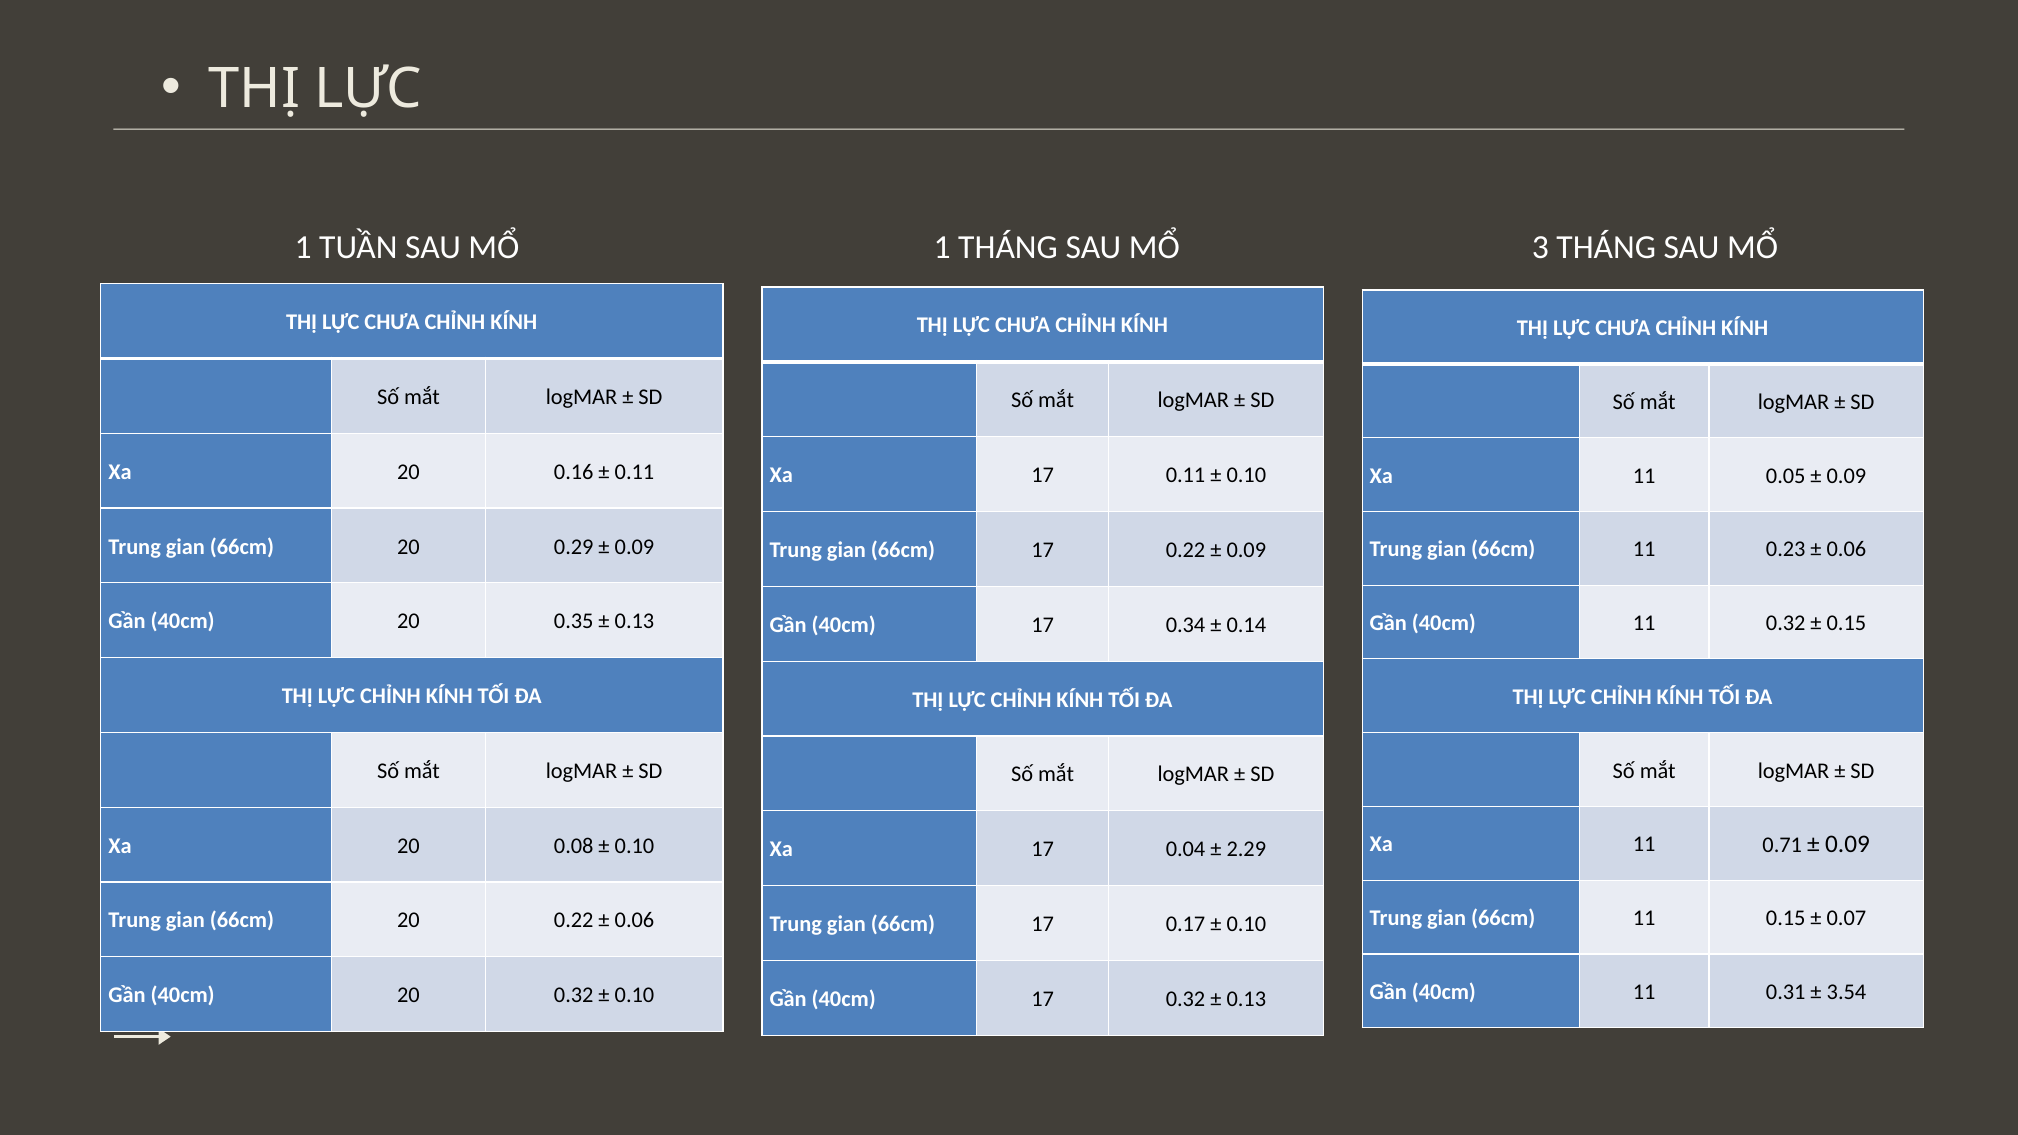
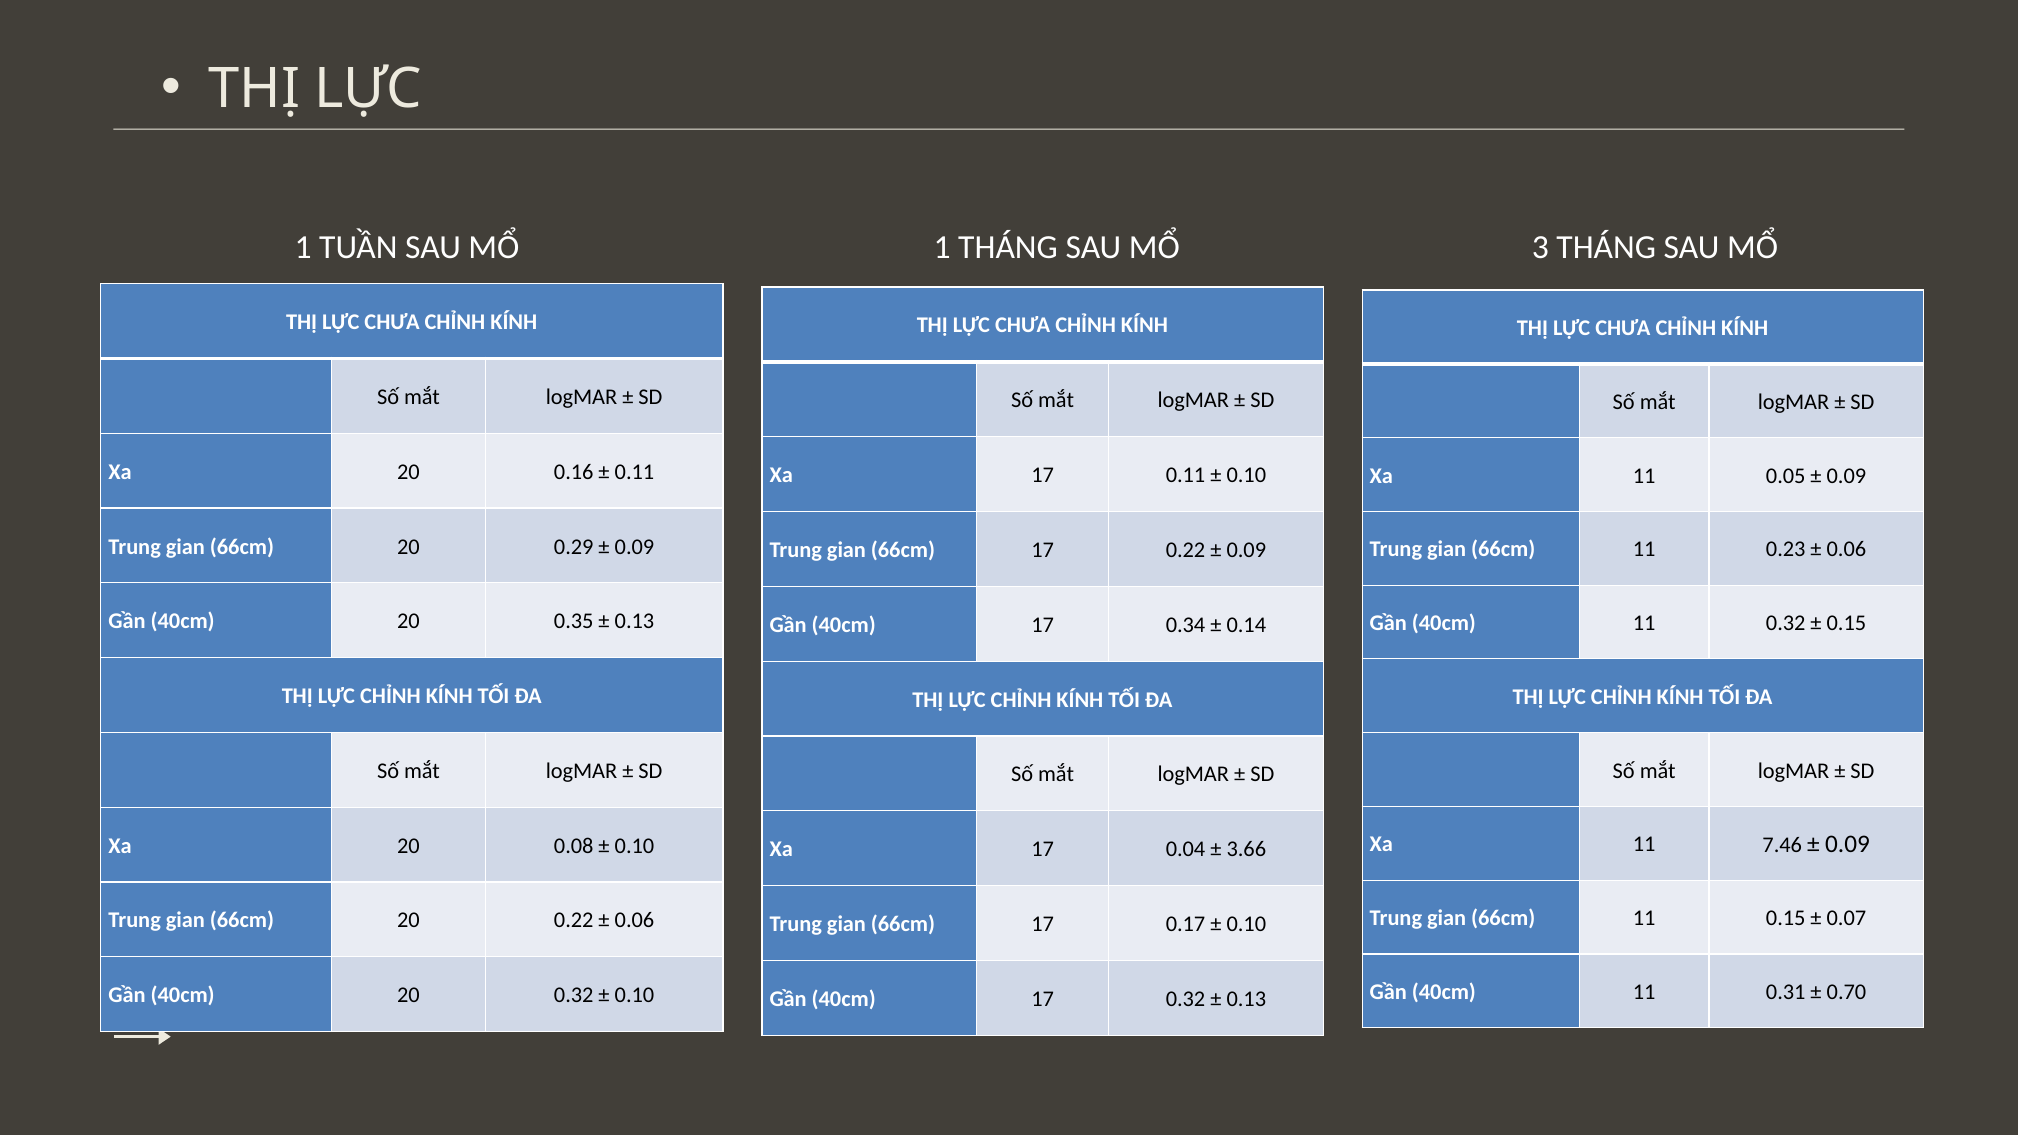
0.71: 0.71 -> 7.46
2.29: 2.29 -> 3.66
3.54: 3.54 -> 0.70
